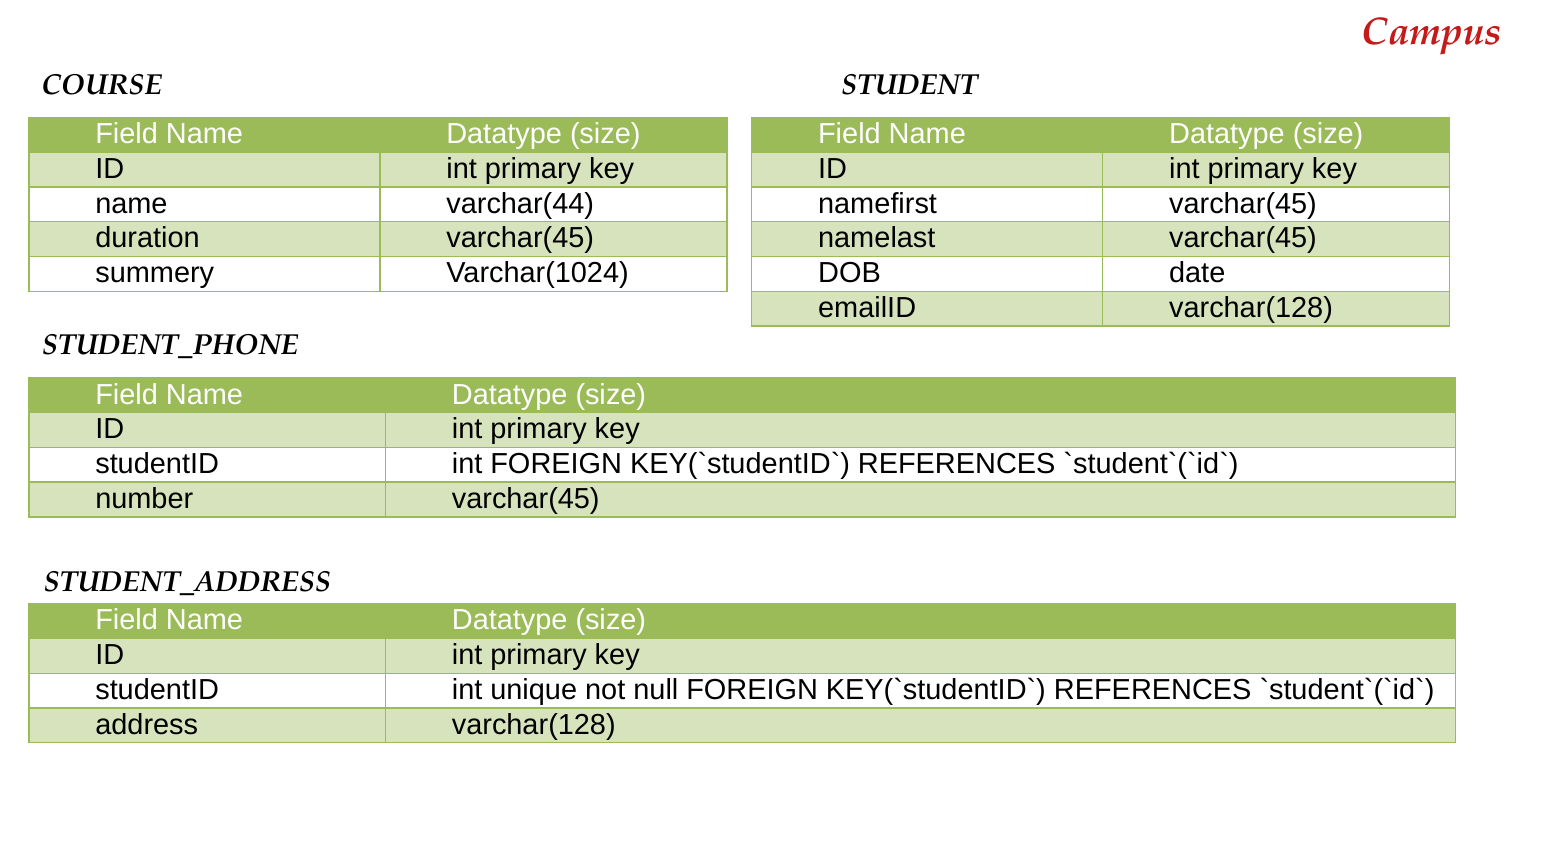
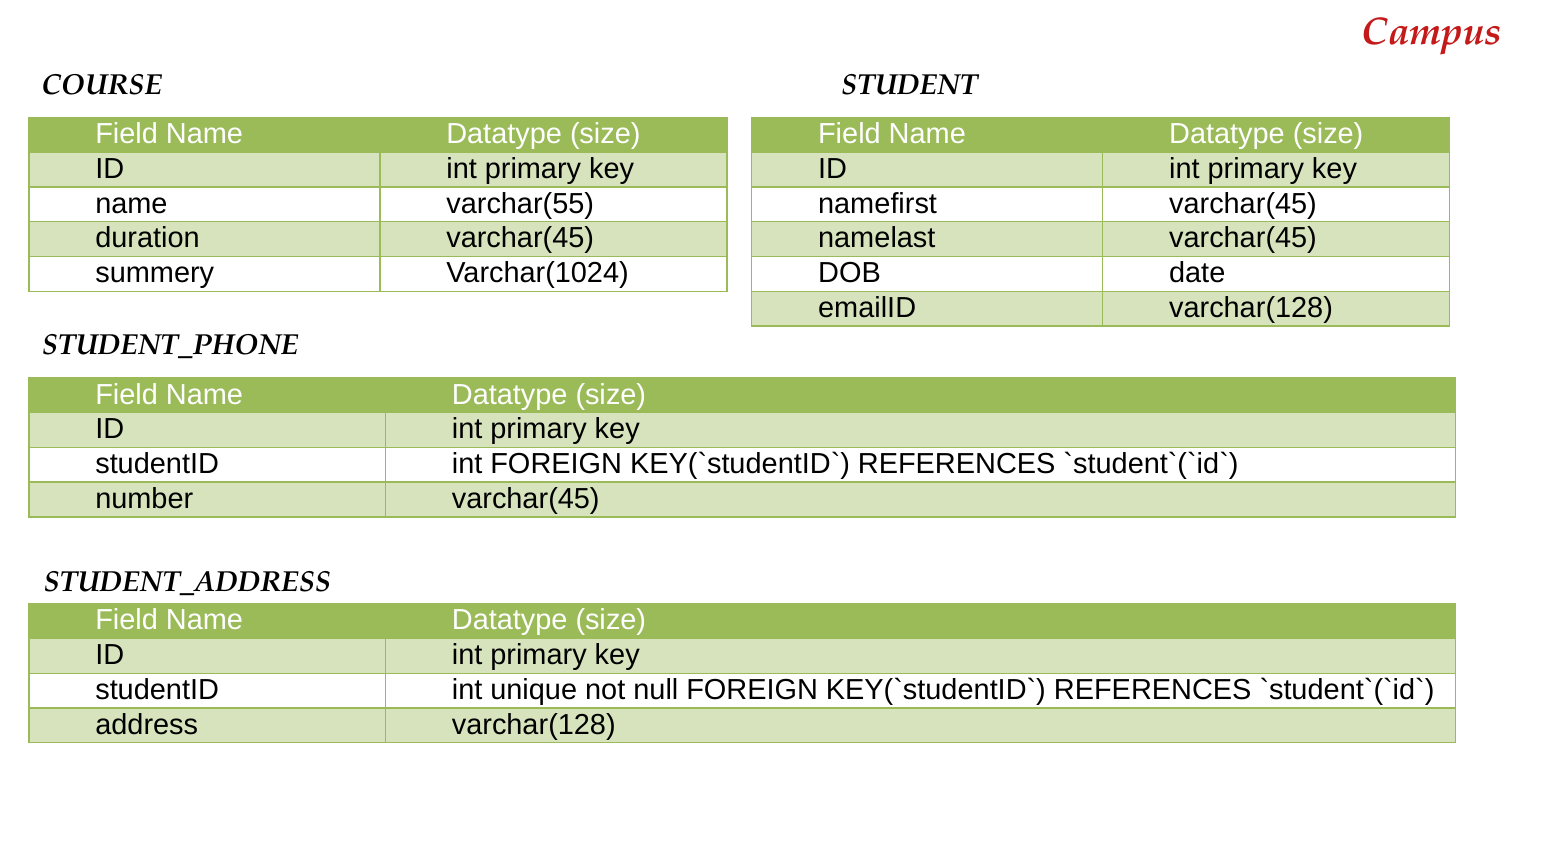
varchar(44: varchar(44 -> varchar(55
